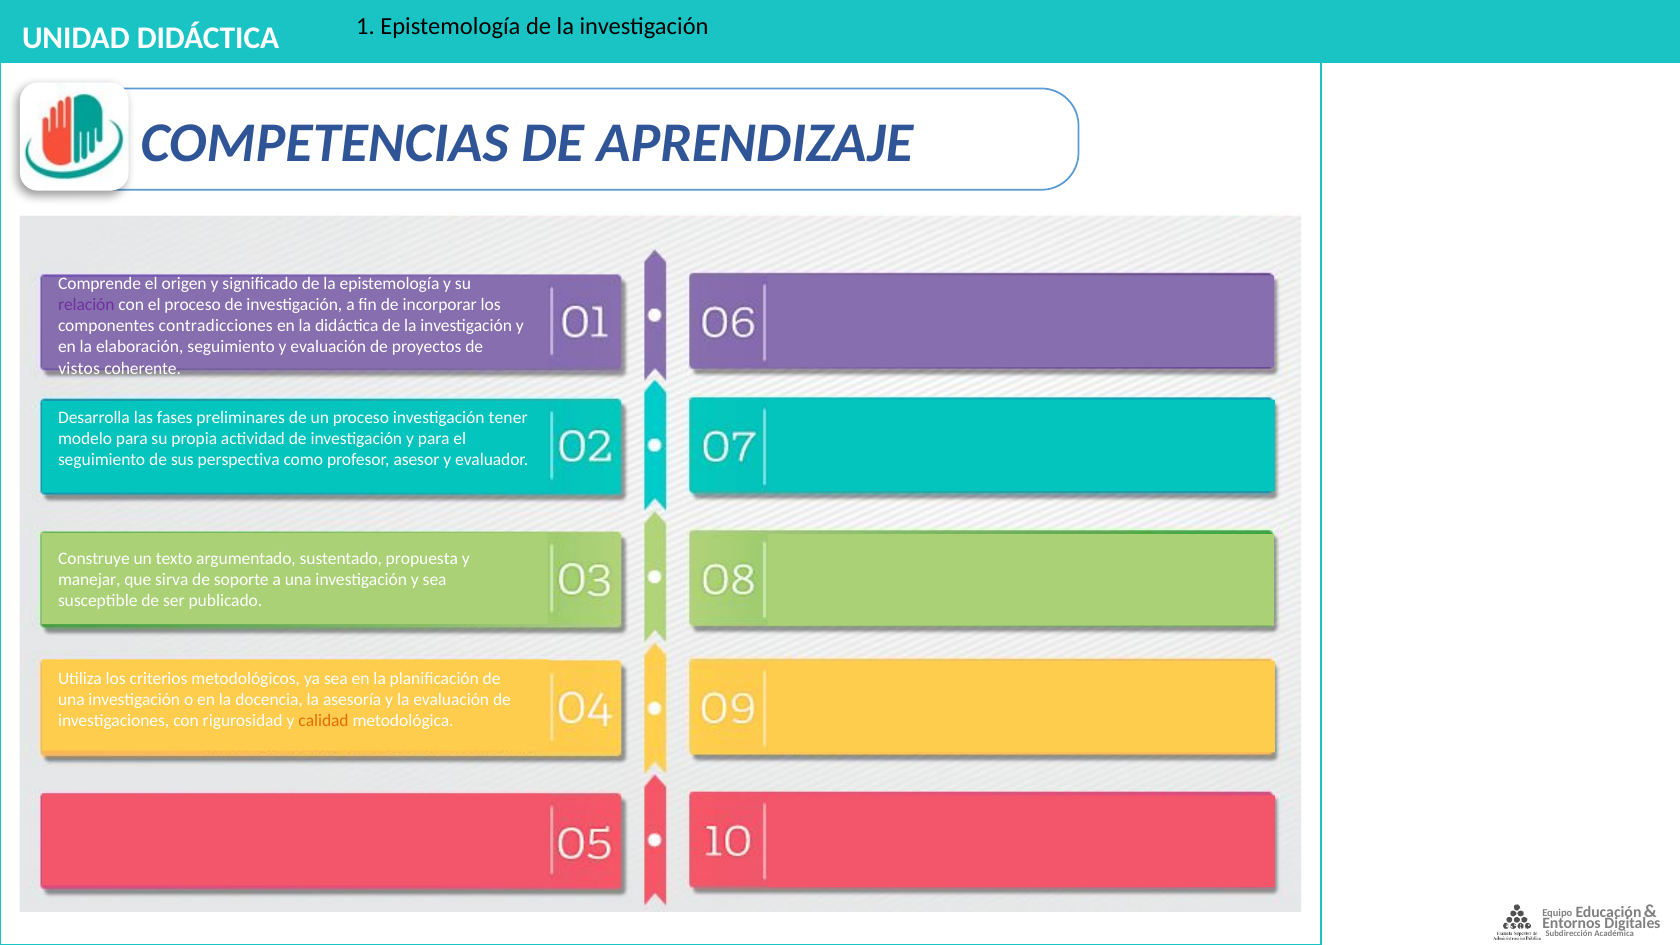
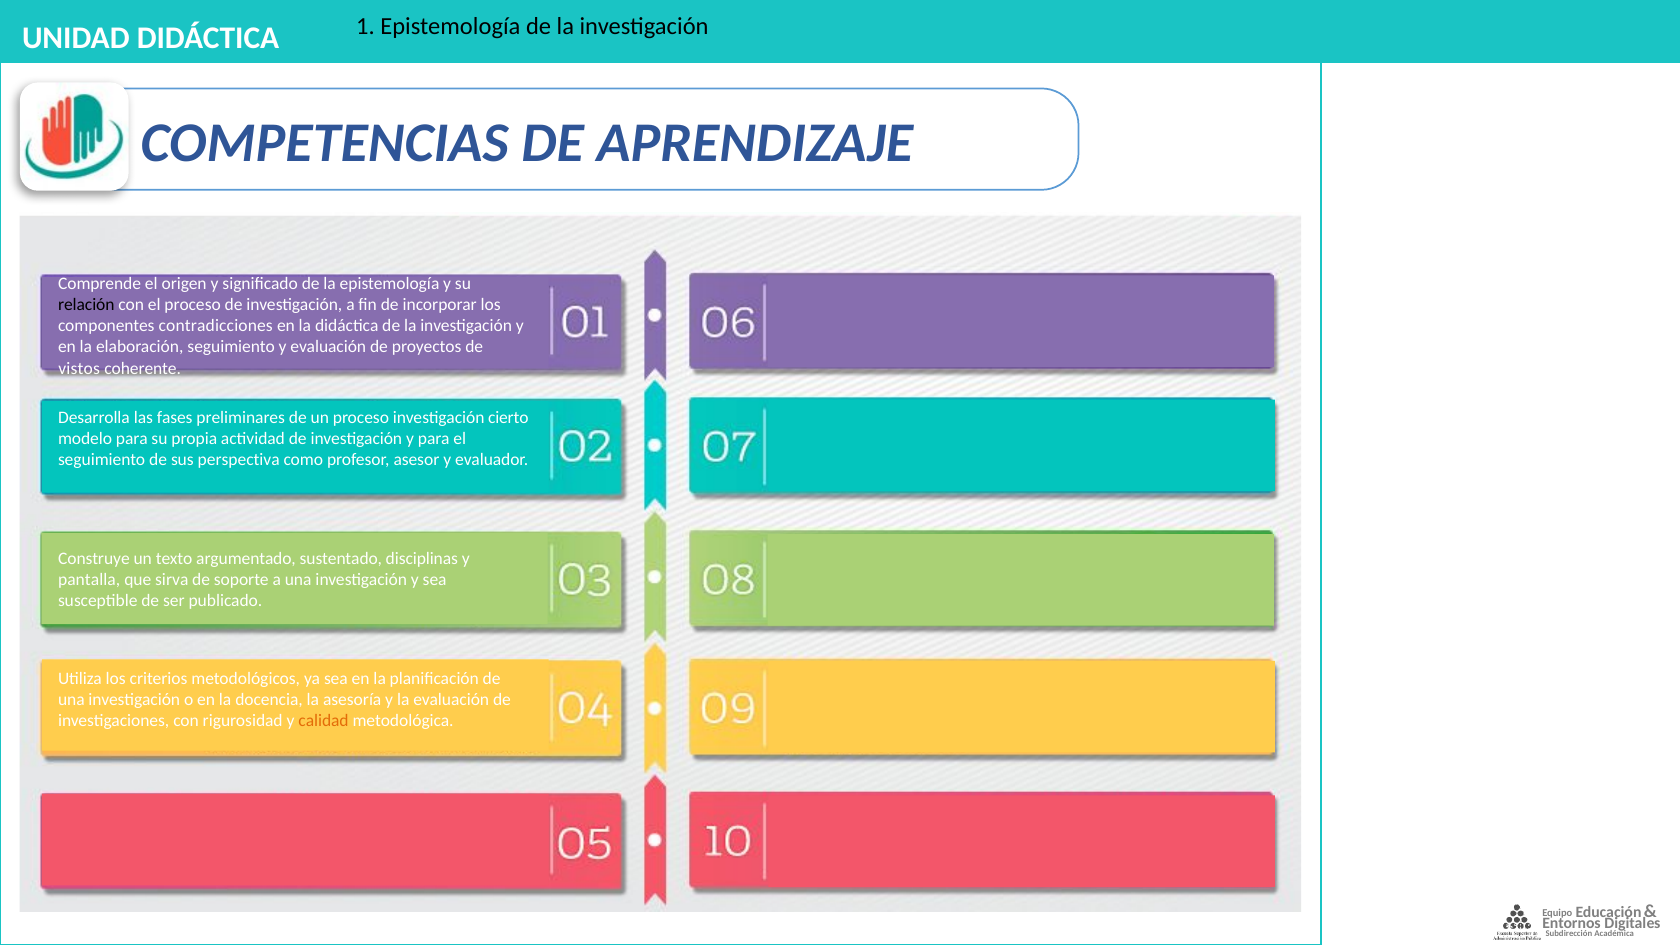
relación colour: purple -> black
tener: tener -> cierto
propuesta: propuesta -> disciplinas
manejar: manejar -> pantalla
